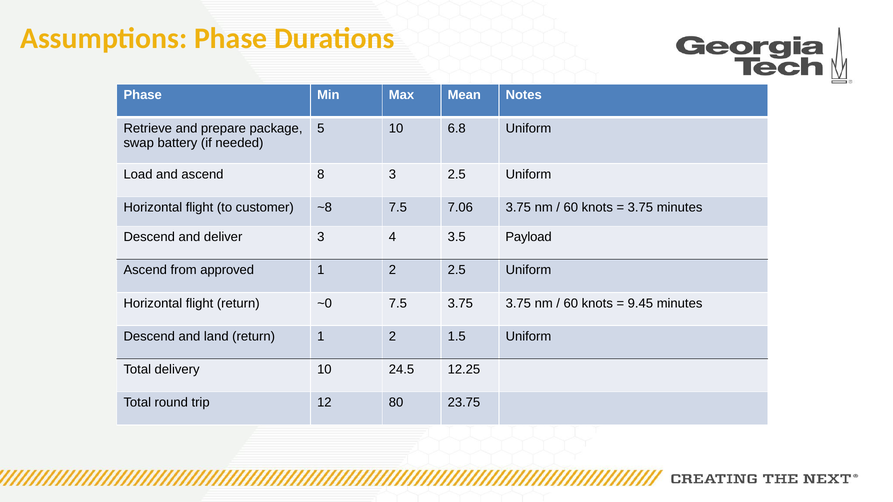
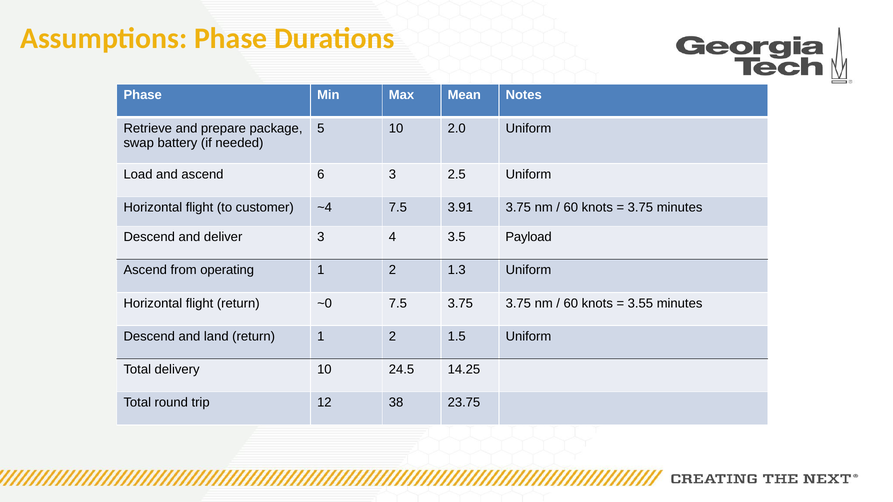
6.8: 6.8 -> 2.0
8: 8 -> 6
~8: ~8 -> ~4
7.06: 7.06 -> 3.91
approved: approved -> operating
2 2.5: 2.5 -> 1.3
9.45: 9.45 -> 3.55
12.25: 12.25 -> 14.25
80: 80 -> 38
